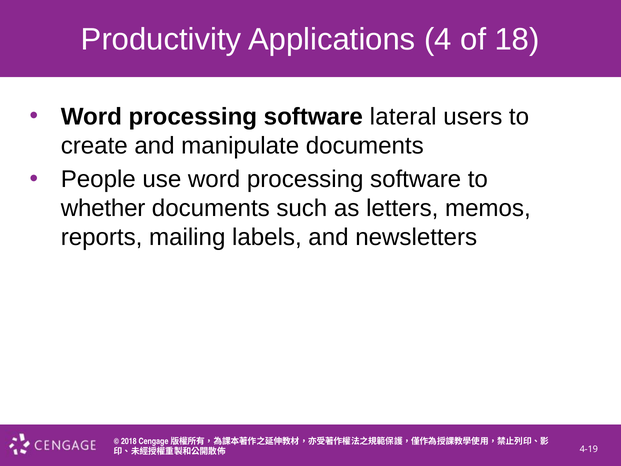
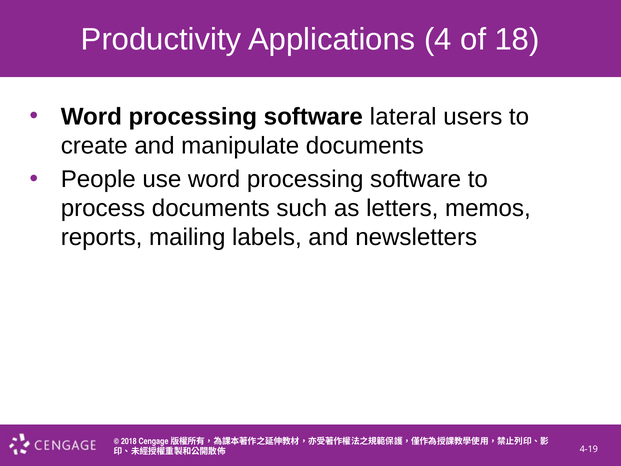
whether: whether -> process
